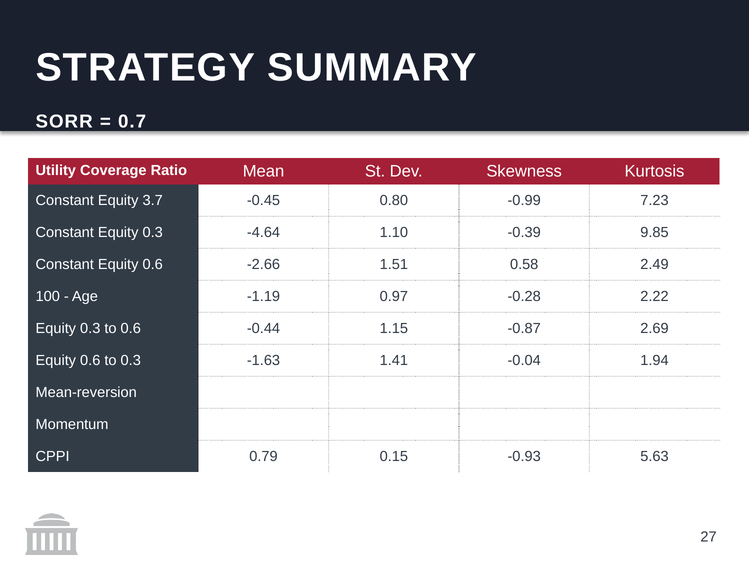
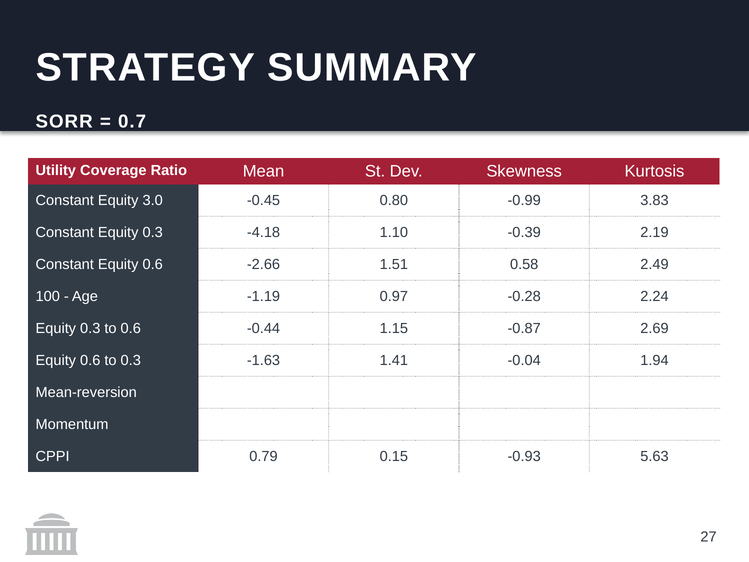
3.7: 3.7 -> 3.0
7.23: 7.23 -> 3.83
-4.64: -4.64 -> -4.18
9.85: 9.85 -> 2.19
2.22: 2.22 -> 2.24
